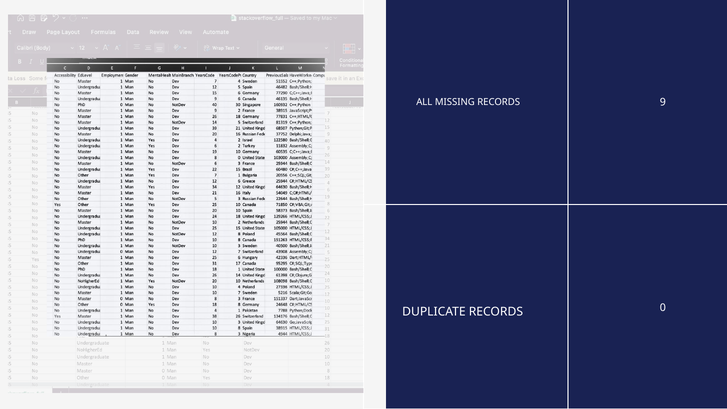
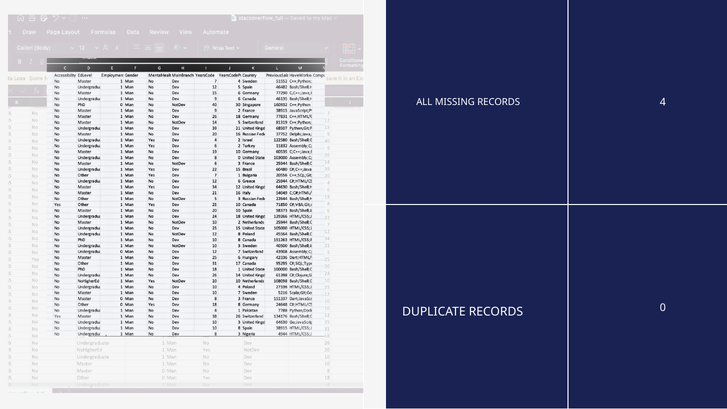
9: 9 -> 4
